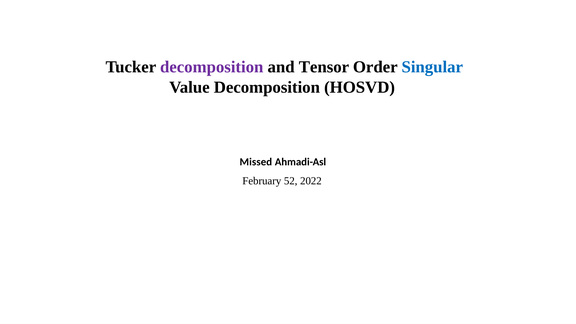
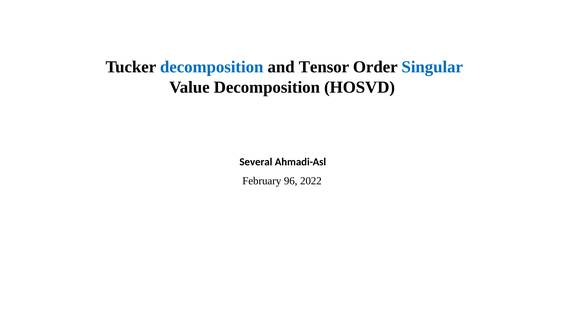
decomposition at (212, 67) colour: purple -> blue
Missed: Missed -> Several
52: 52 -> 96
